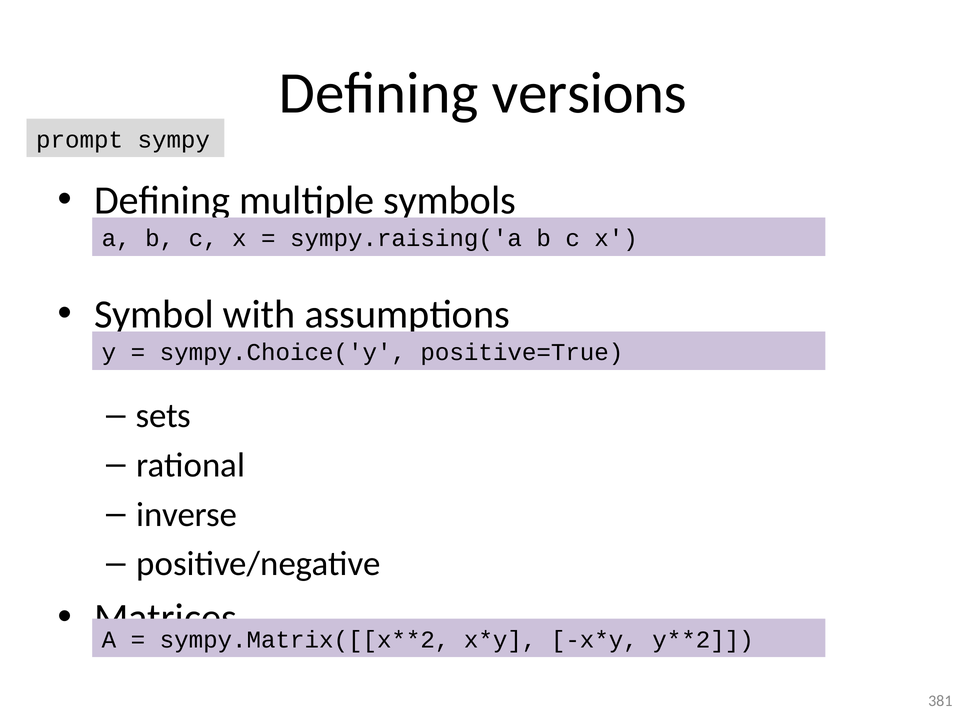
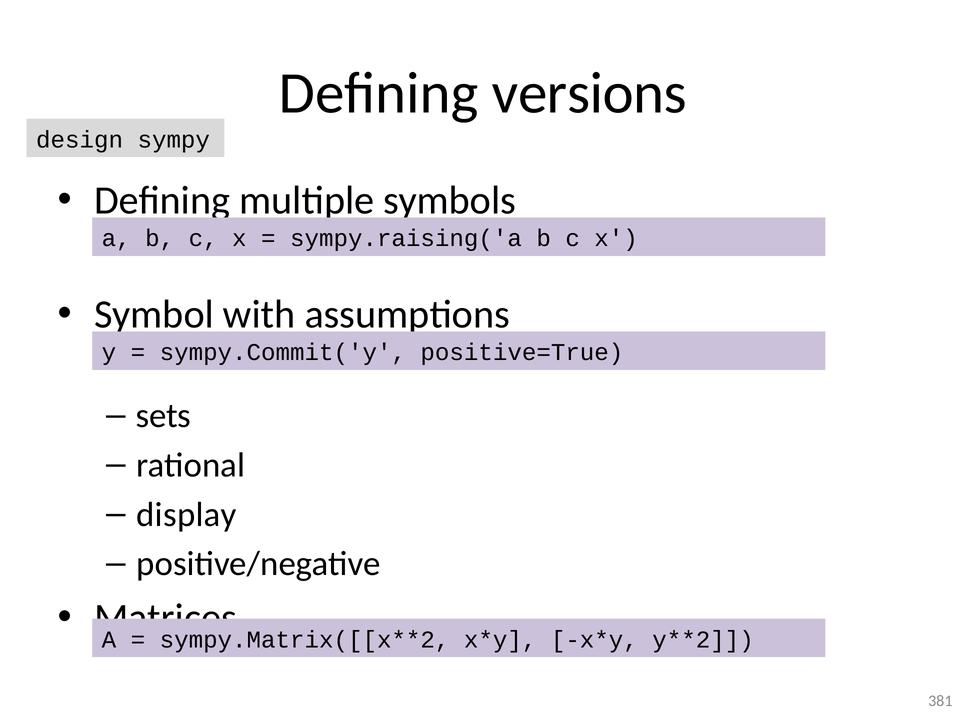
prompt: prompt -> design
sympy.Choice('y: sympy.Choice('y -> sympy.Commit('y
inverse: inverse -> display
